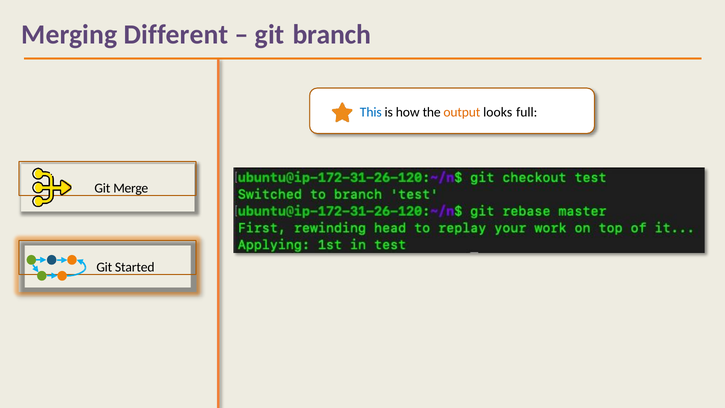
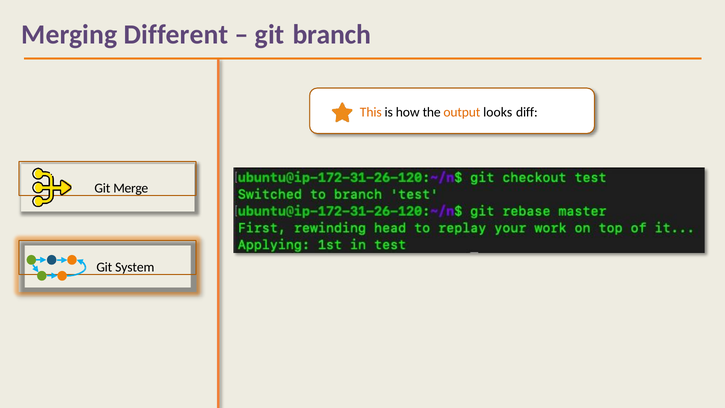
This colour: blue -> orange
full: full -> diff
Started: Started -> System
